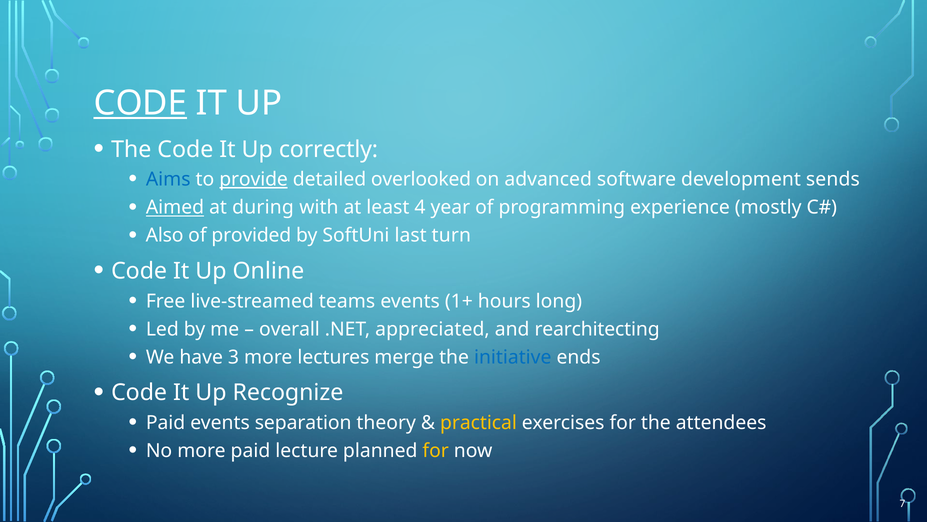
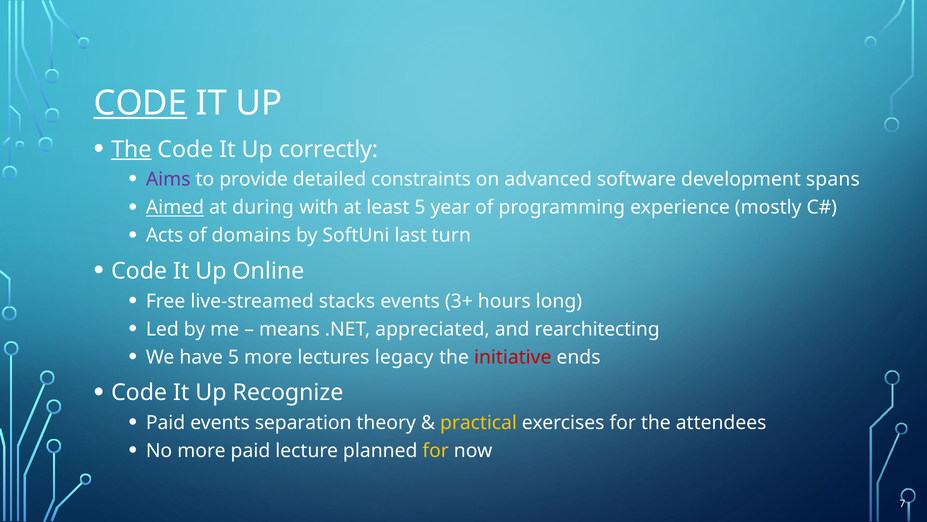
The at (131, 149) underline: none -> present
Aims colour: blue -> purple
provide underline: present -> none
overlooked: overlooked -> constraints
sends: sends -> spans
least 4: 4 -> 5
Also: Also -> Acts
provided: provided -> domains
teams: teams -> stacks
1+: 1+ -> 3+
overall: overall -> means
have 3: 3 -> 5
merge: merge -> legacy
initiative colour: blue -> red
